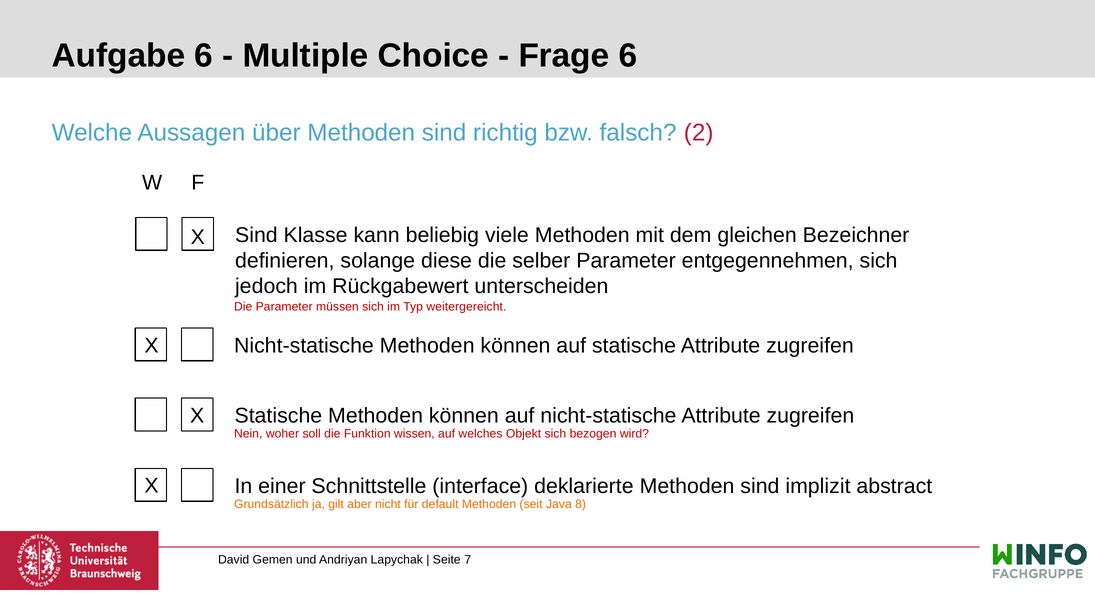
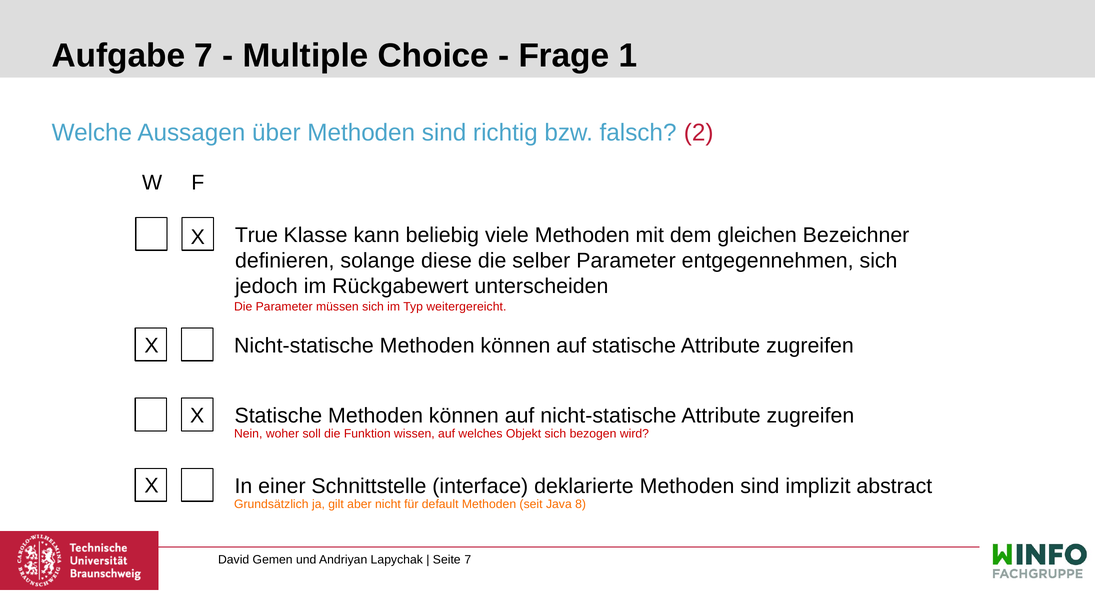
Aufgabe 6: 6 -> 7
Frage 6: 6 -> 1
Sind at (256, 235): Sind -> True
